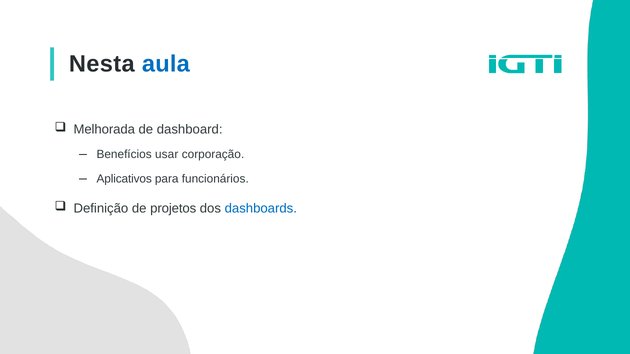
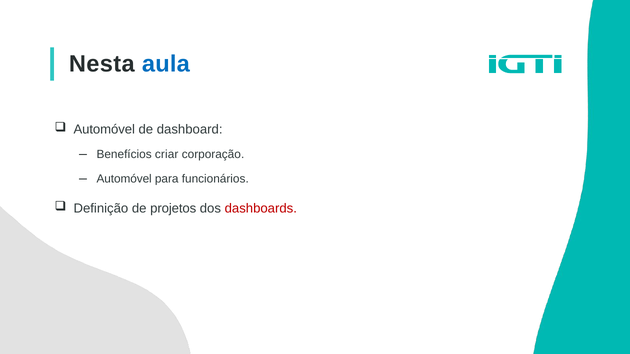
Melhorada at (104, 129): Melhorada -> Automóvel
usar: usar -> criar
Aplicativos at (124, 179): Aplicativos -> Automóvel
dashboards colour: blue -> red
